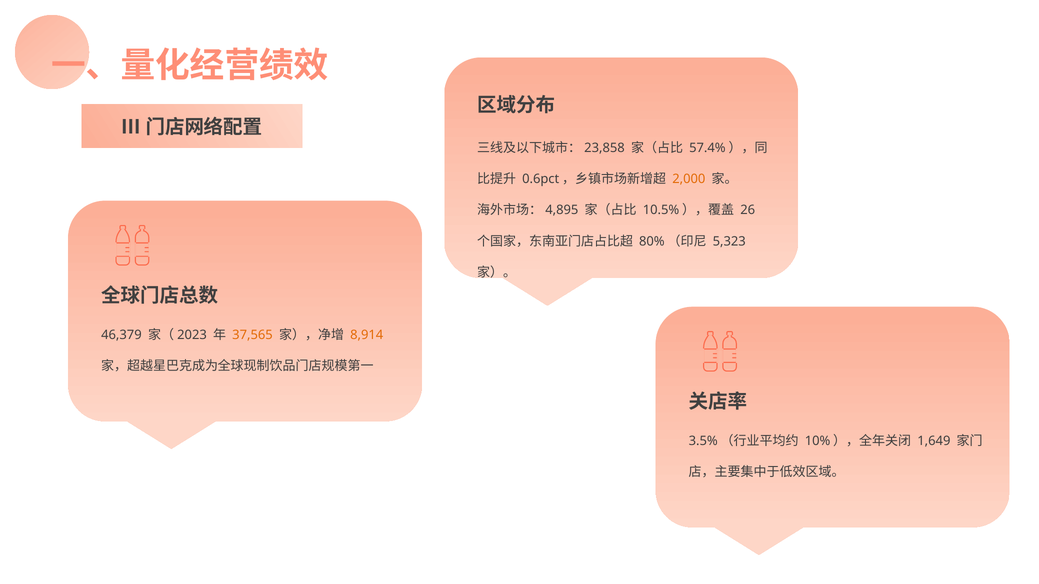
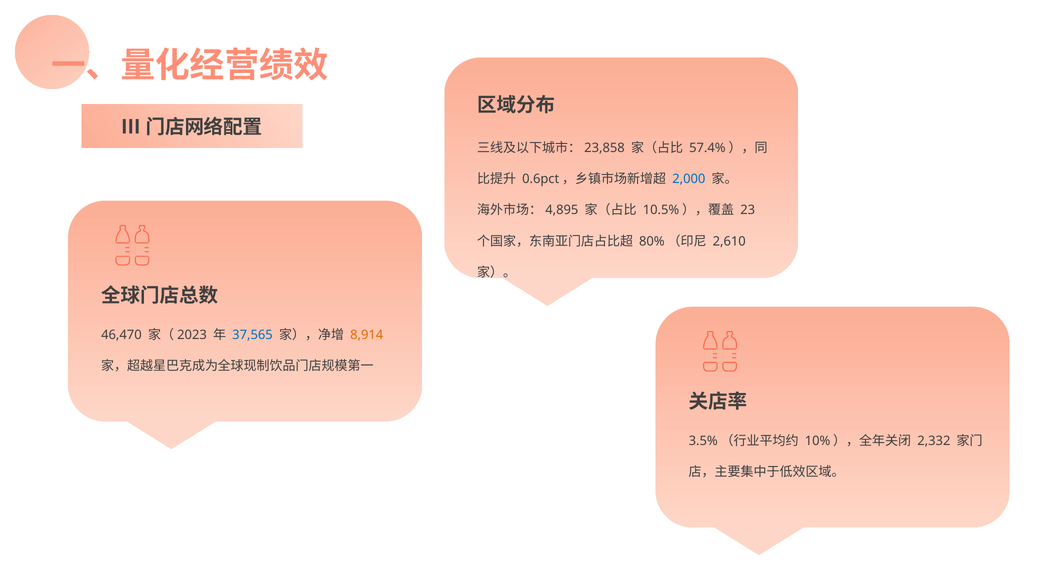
2,000 colour: orange -> blue
26: 26 -> 23
5,323: 5,323 -> 2,610
46,379: 46,379 -> 46,470
37,565 colour: orange -> blue
1,649: 1,649 -> 2,332
